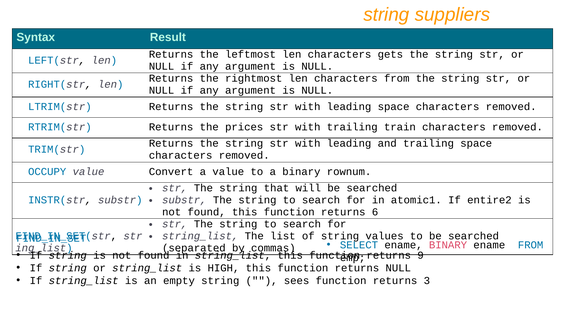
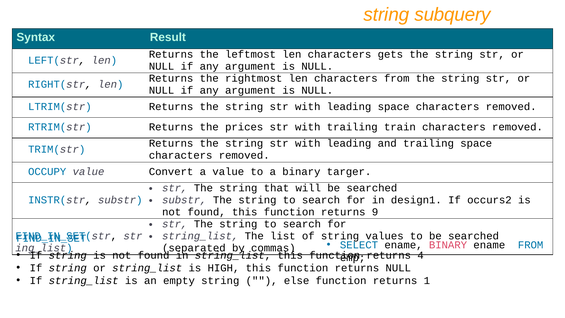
suppliers: suppliers -> subquery
rownum: rownum -> targer
atomic1: atomic1 -> design1
entire2: entire2 -> occurs2
6: 6 -> 9
9: 9 -> 4
sees: sees -> else
3: 3 -> 1
